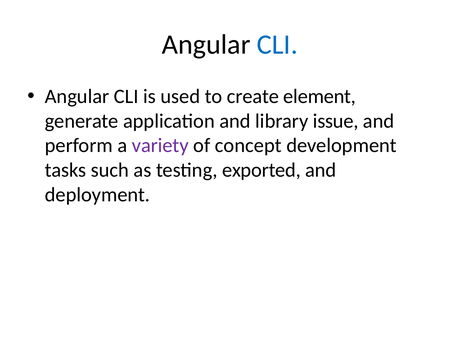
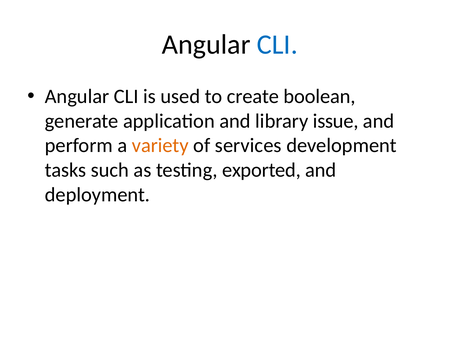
element: element -> boolean
variety colour: purple -> orange
concept: concept -> services
